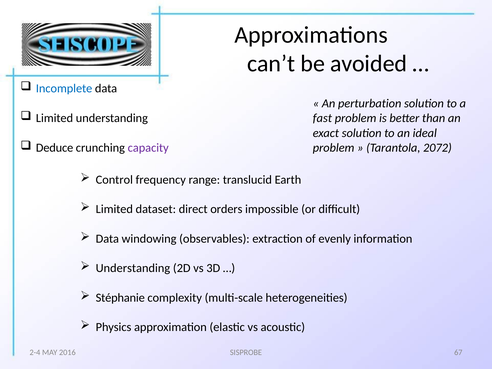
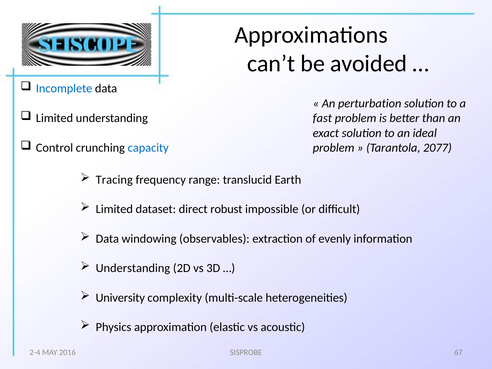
Deduce: Deduce -> Control
capacity colour: purple -> blue
2072: 2072 -> 2077
Control: Control -> Tracing
orders: orders -> robust
Stéphanie: Stéphanie -> University
